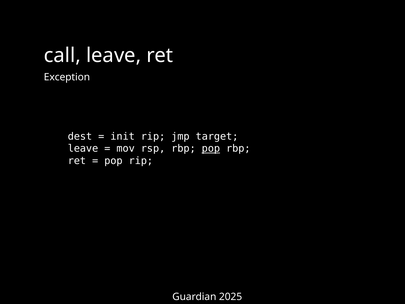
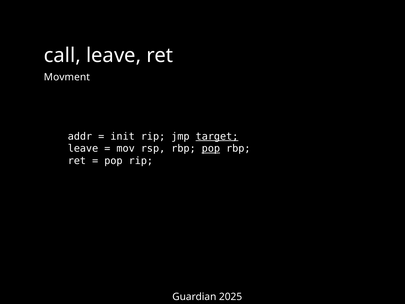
Exception: Exception -> Movment
dest: dest -> addr
target underline: none -> present
